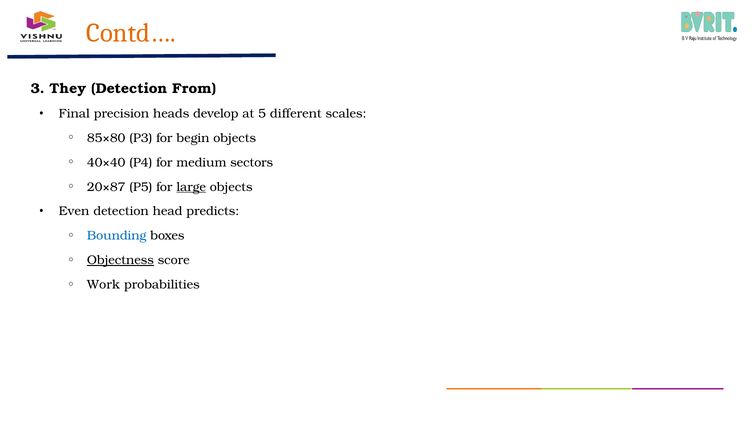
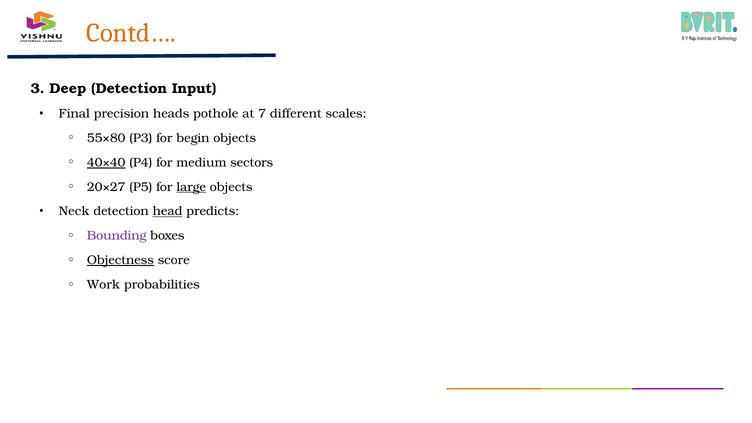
They: They -> Deep
From: From -> Input
develop: develop -> pothole
5: 5 -> 7
85×80: 85×80 -> 55×80
40×40 underline: none -> present
20×87: 20×87 -> 20×27
Even: Even -> Neck
head underline: none -> present
Bounding colour: blue -> purple
